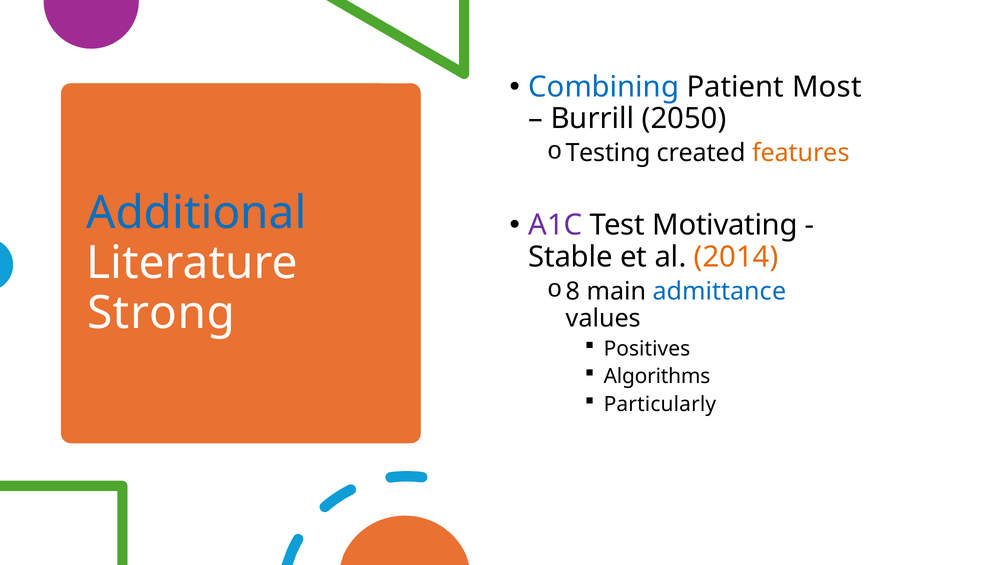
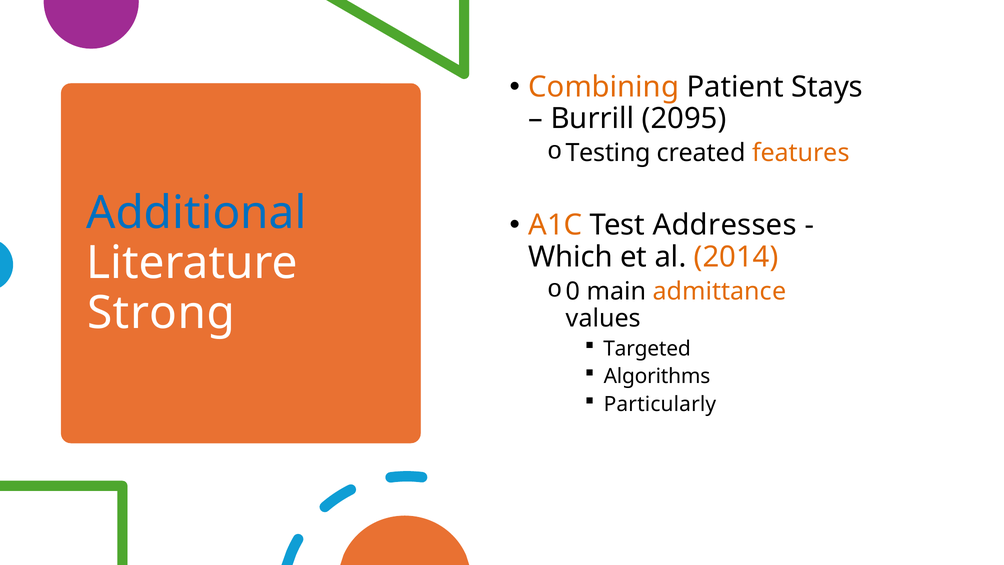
Combining colour: blue -> orange
Most: Most -> Stays
2050: 2050 -> 2095
A1C colour: purple -> orange
Motivating: Motivating -> Addresses
Stable: Stable -> Which
8: 8 -> 0
admittance colour: blue -> orange
Positives: Positives -> Targeted
